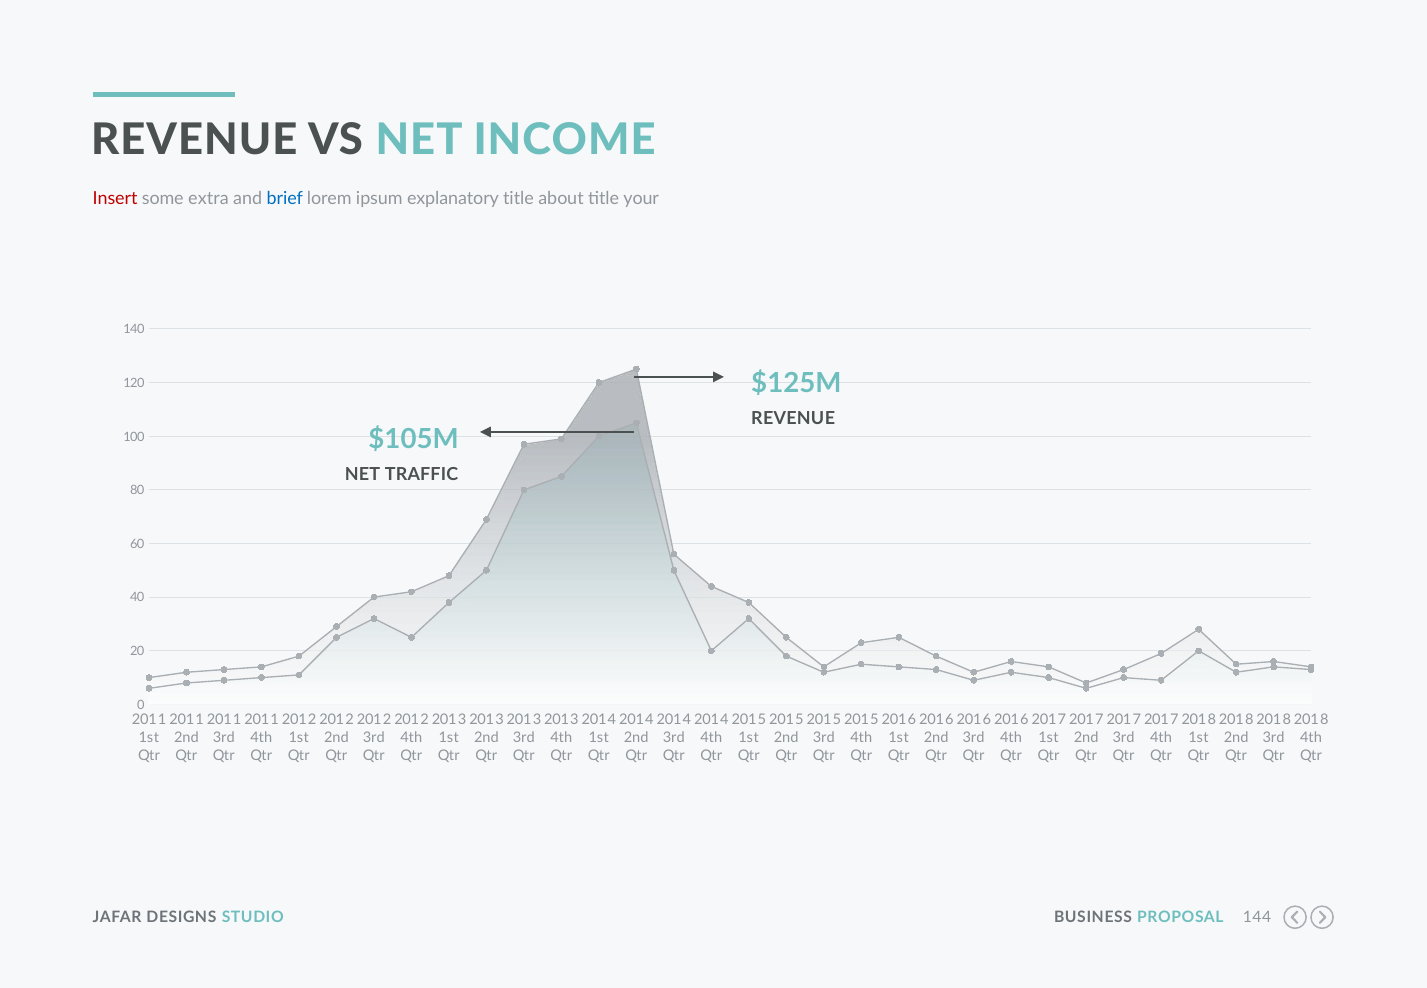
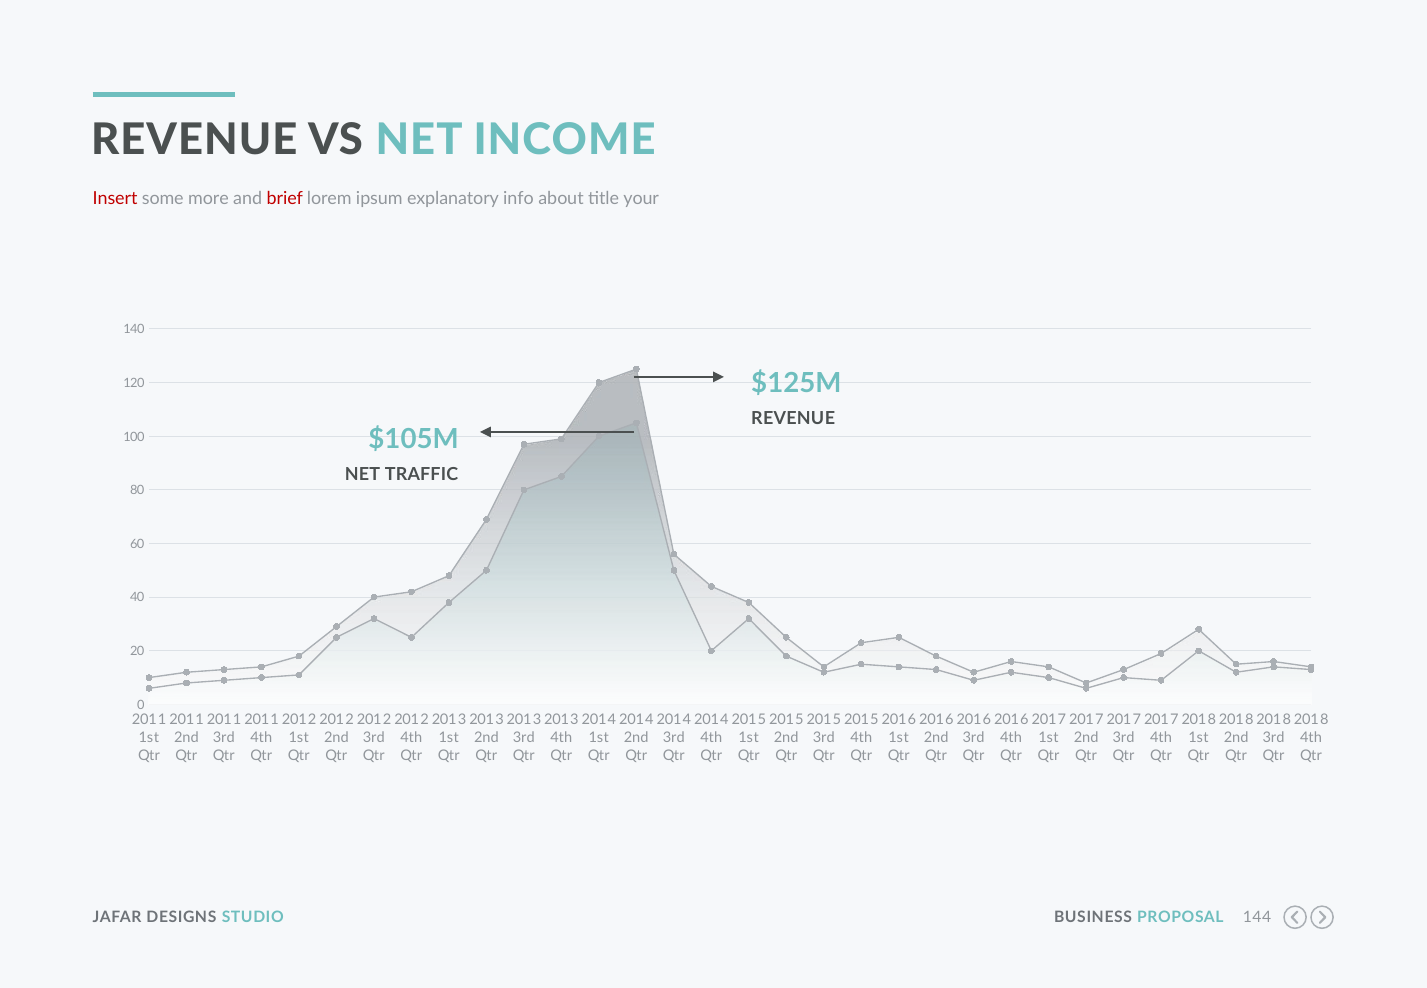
extra: extra -> more
brief colour: blue -> red
explanatory title: title -> info
